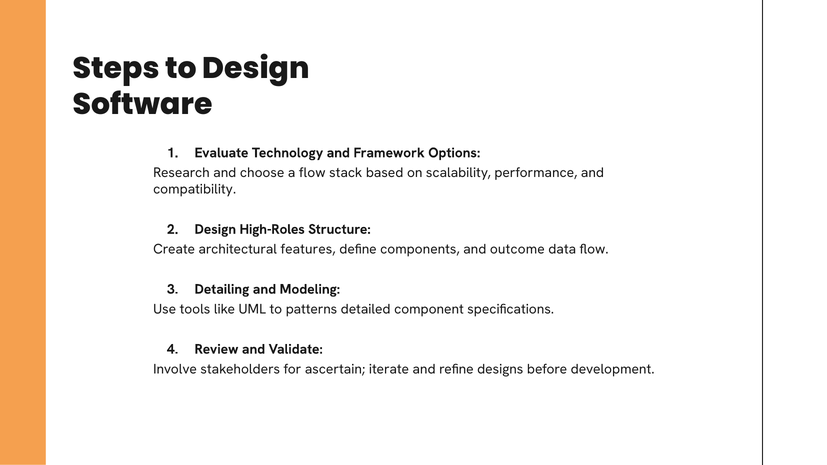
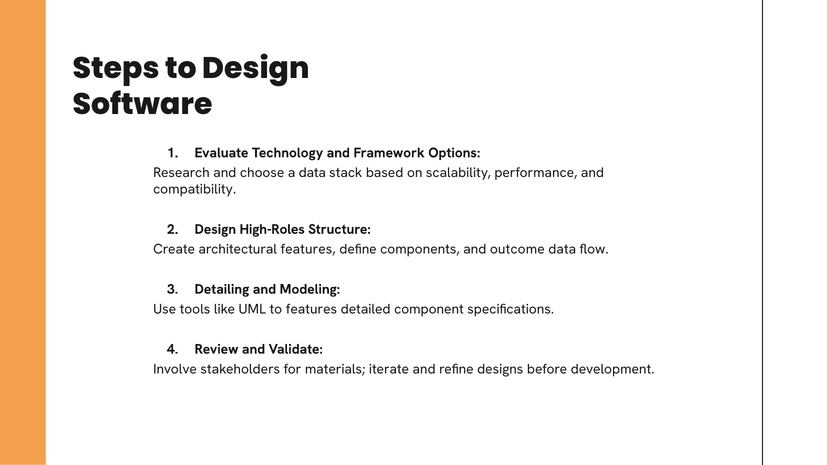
a flow: flow -> data
to patterns: patterns -> features
ascertain: ascertain -> materials
